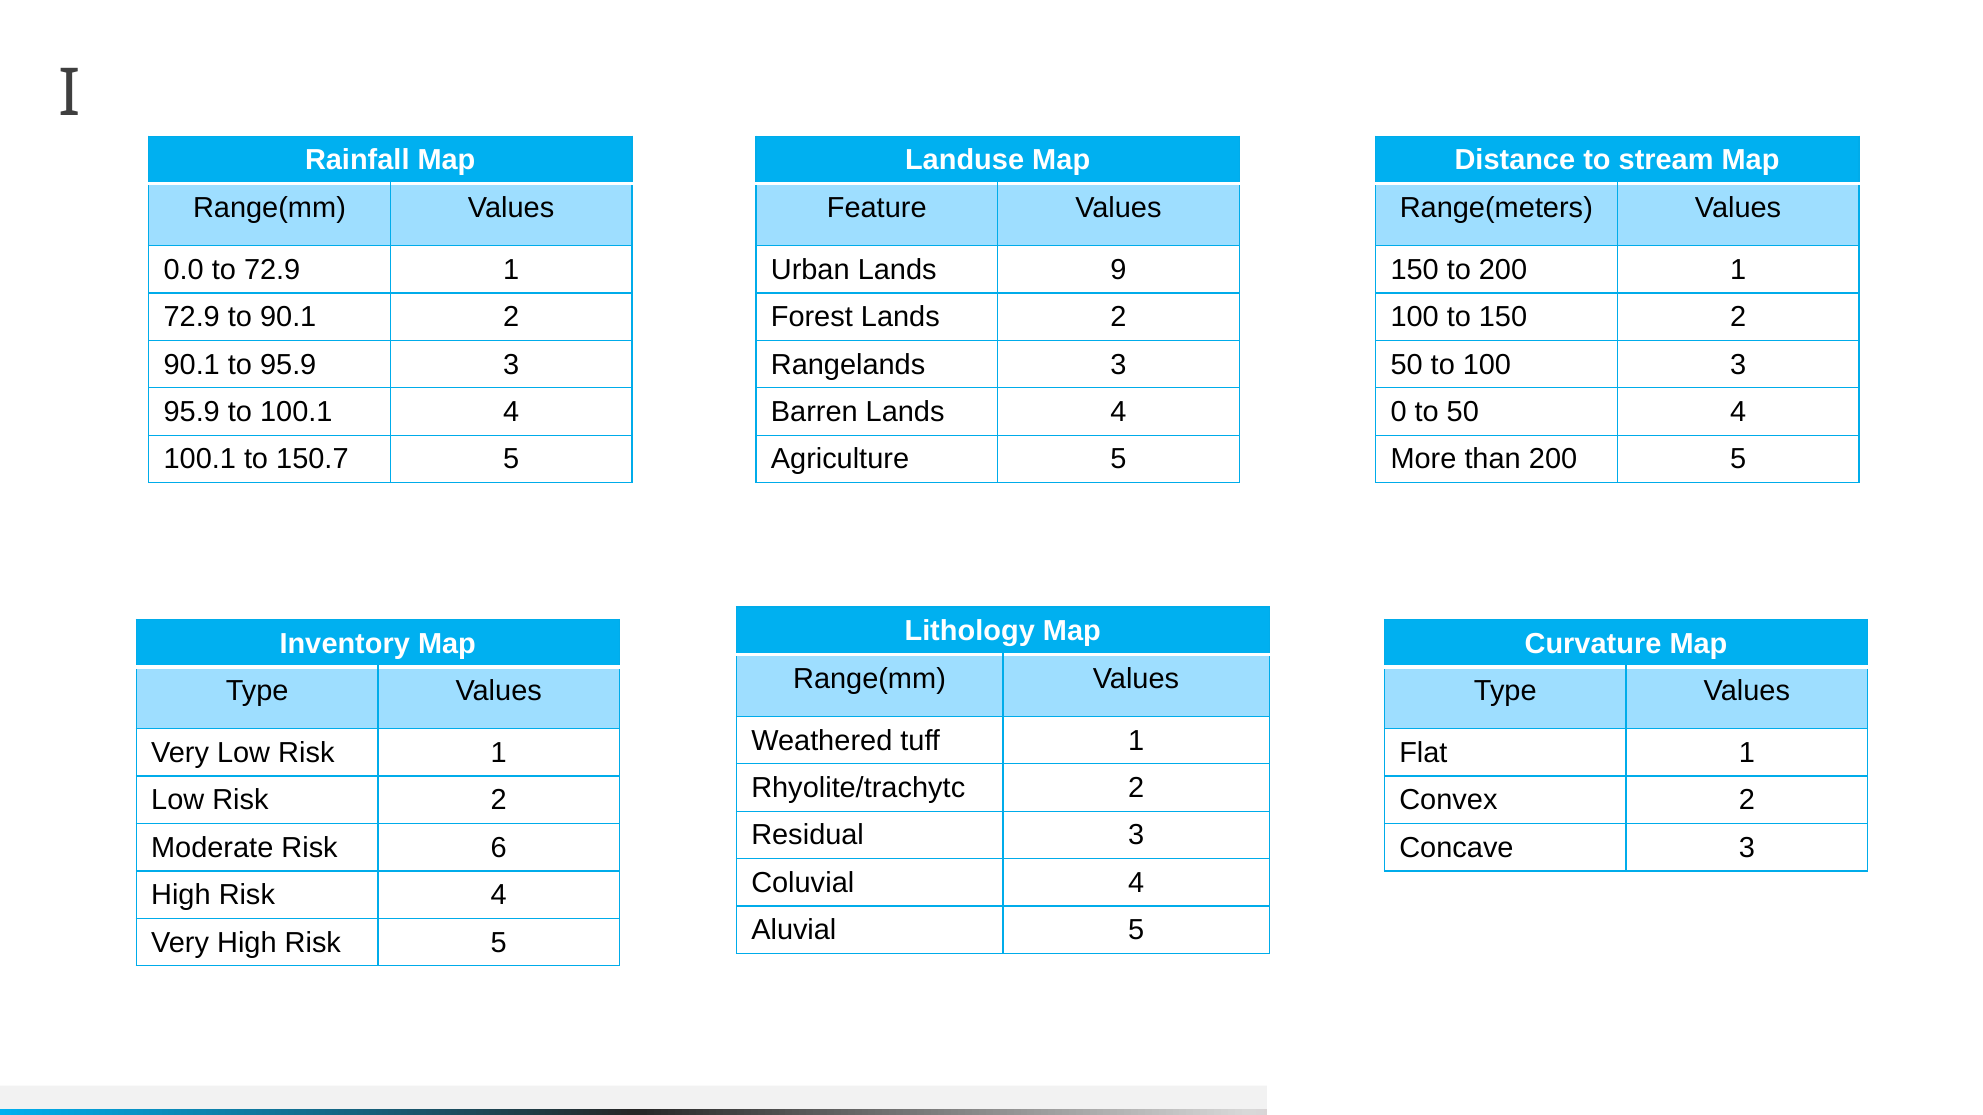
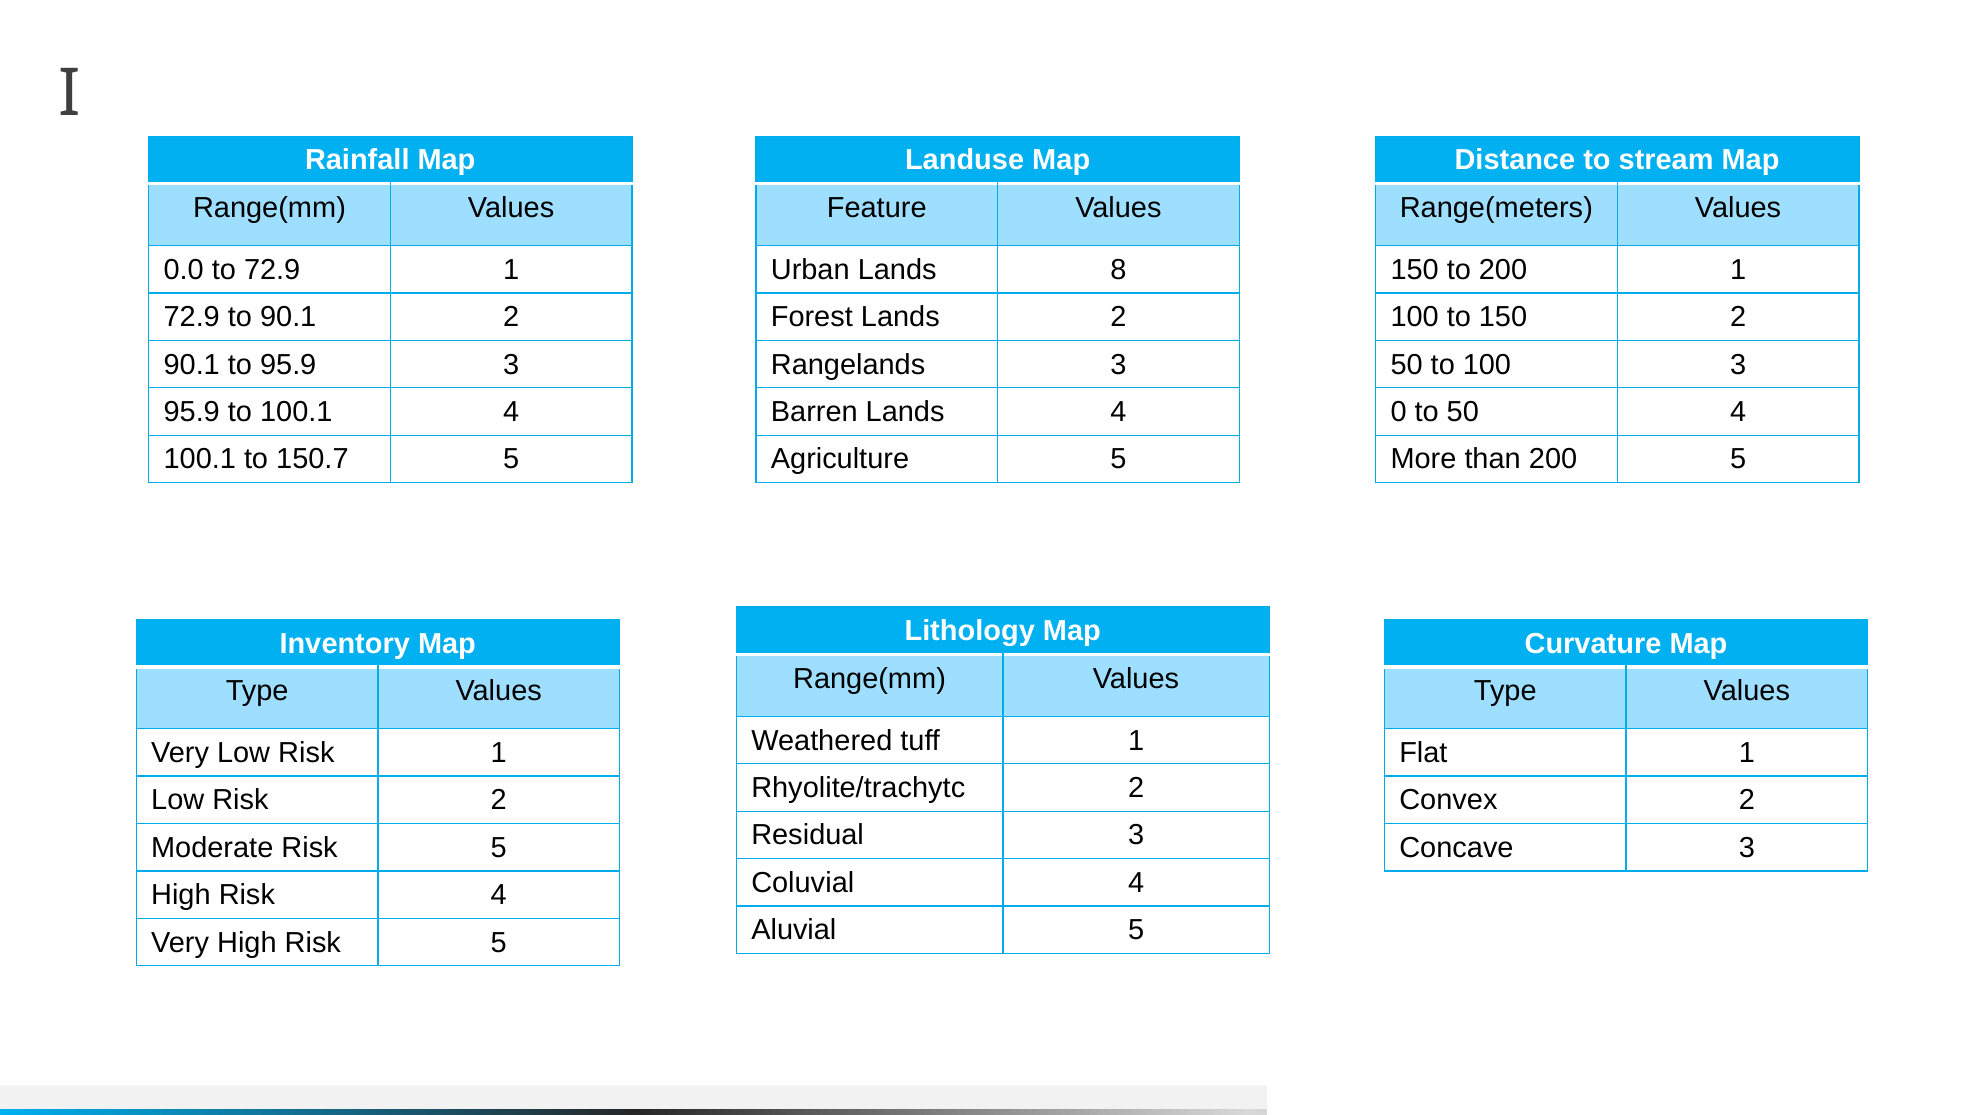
9: 9 -> 8
Moderate Risk 6: 6 -> 5
